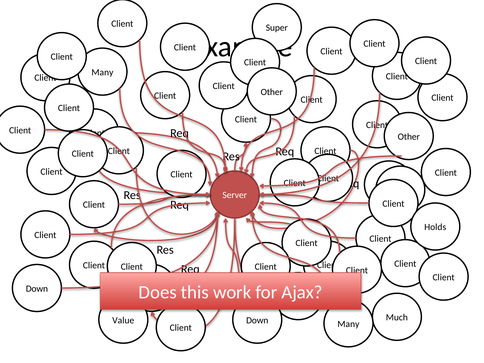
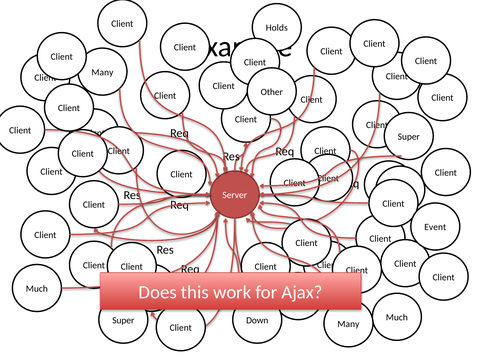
Super: Super -> Holds
Other at (409, 137): Other -> Super
Holds: Holds -> Event
Down at (37, 289): Down -> Much
Value at (123, 320): Value -> Super
